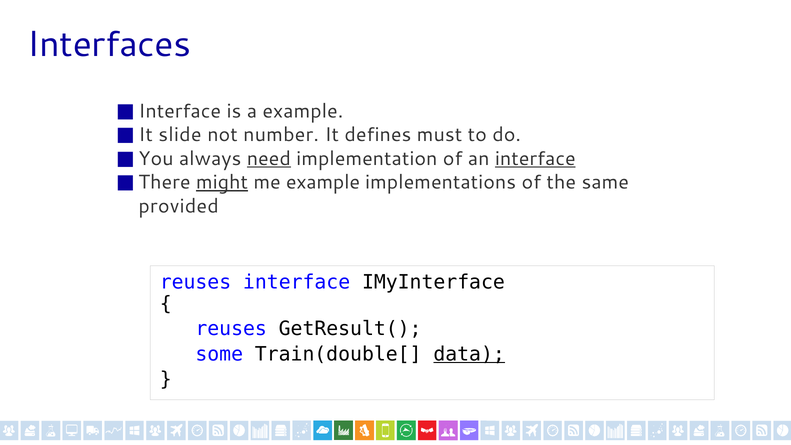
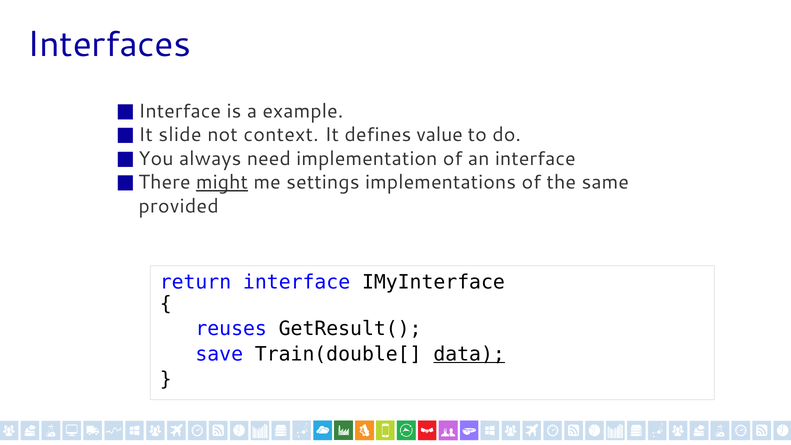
number: number -> context
must: must -> value
need underline: present -> none
interface at (535, 158) underline: present -> none
me example: example -> settings
reuses at (195, 282): reuses -> return
some: some -> save
